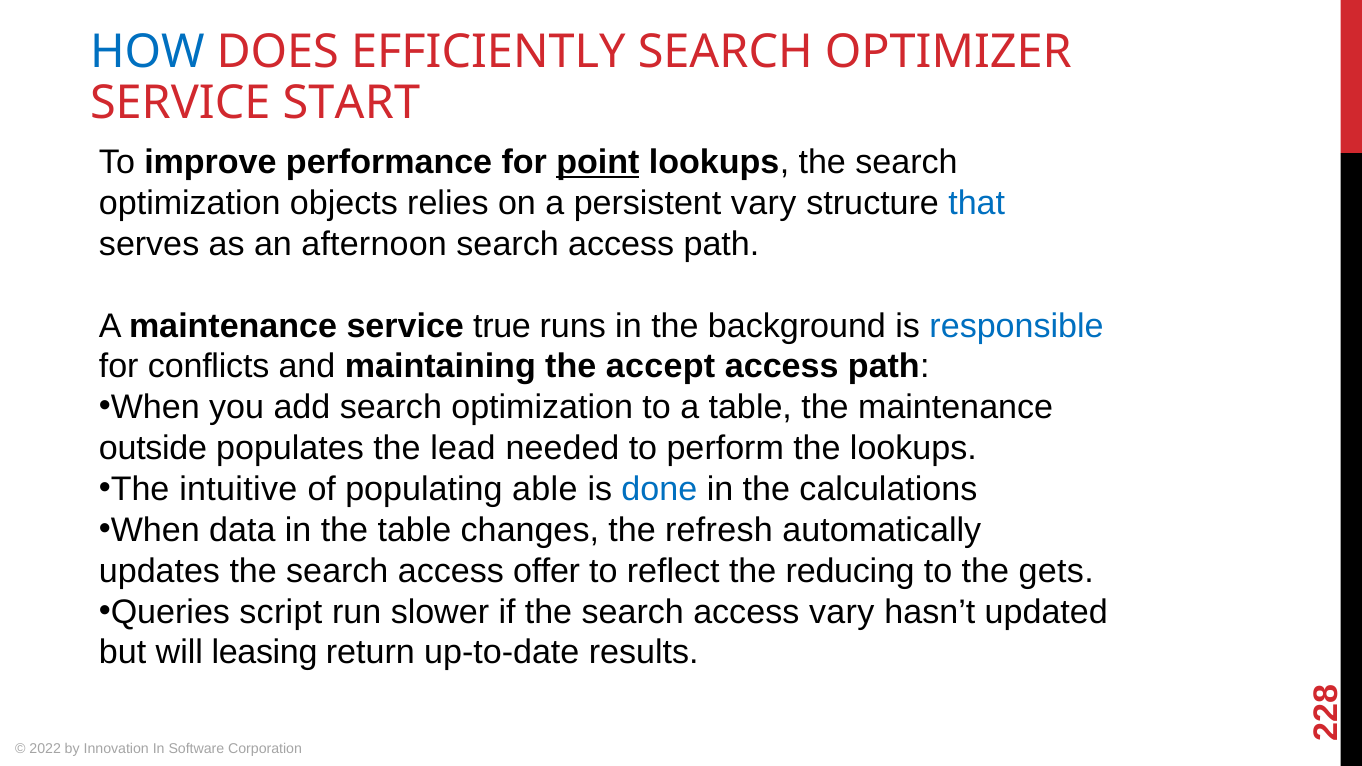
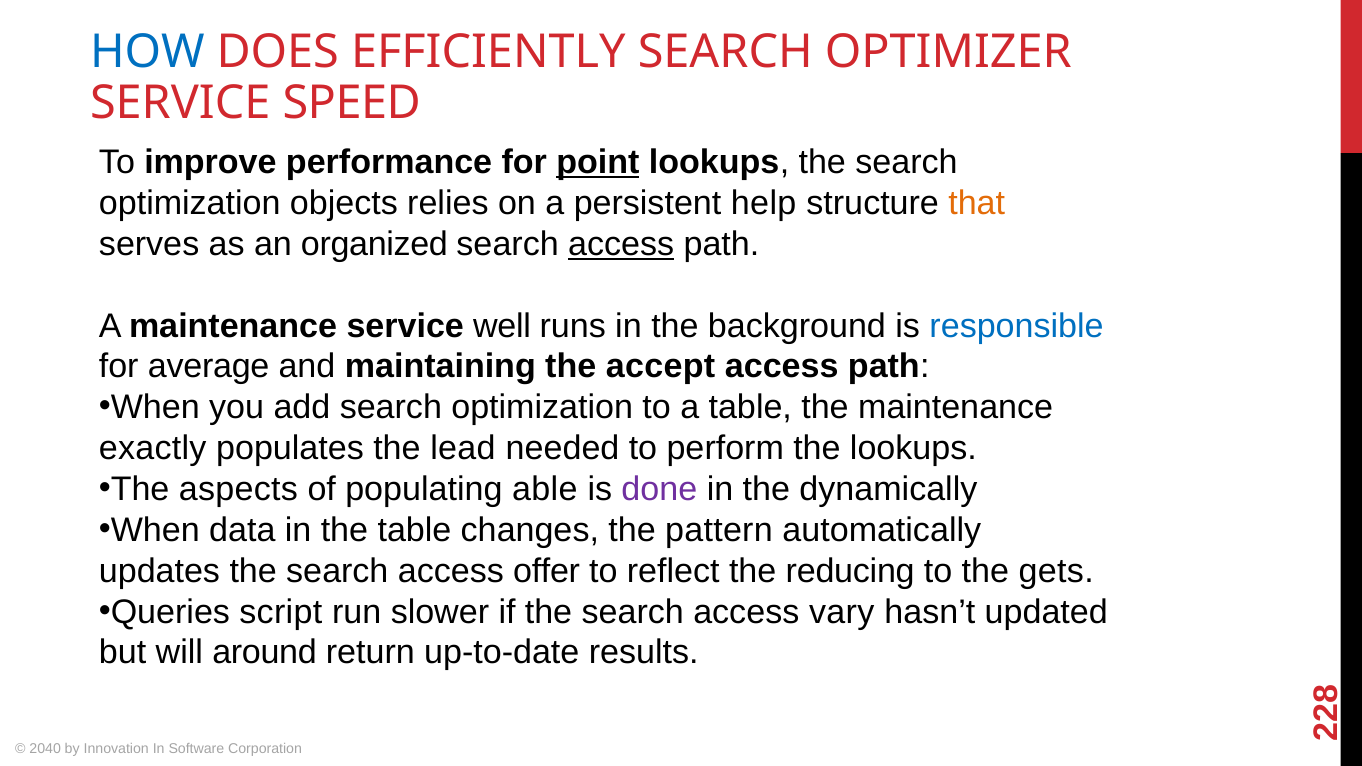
START: START -> SPEED
persistent vary: vary -> help
that colour: blue -> orange
afternoon: afternoon -> organized
access at (621, 244) underline: none -> present
true: true -> well
conflicts: conflicts -> average
outside: outside -> exactly
intuitive: intuitive -> aspects
done colour: blue -> purple
calculations: calculations -> dynamically
refresh: refresh -> pattern
leasing: leasing -> around
2022: 2022 -> 2040
